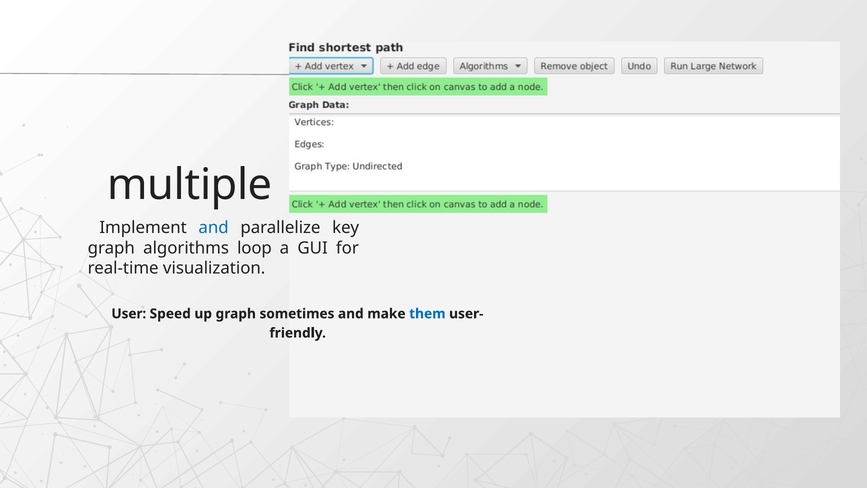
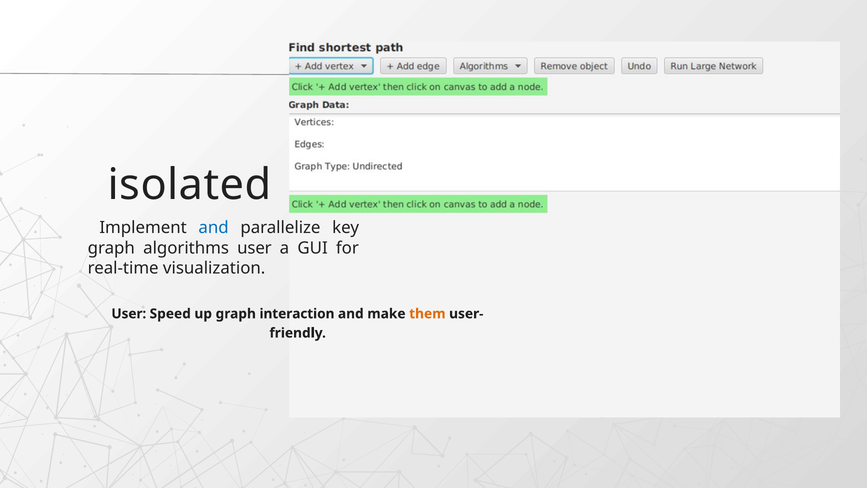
multiple: multiple -> isolated
algorithms loop: loop -> user
sometimes: sometimes -> interaction
them colour: blue -> orange
